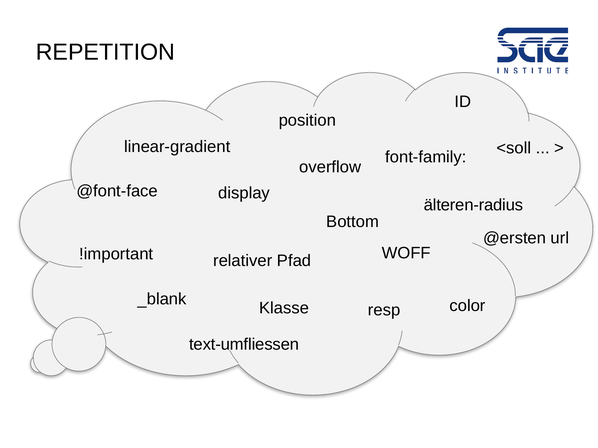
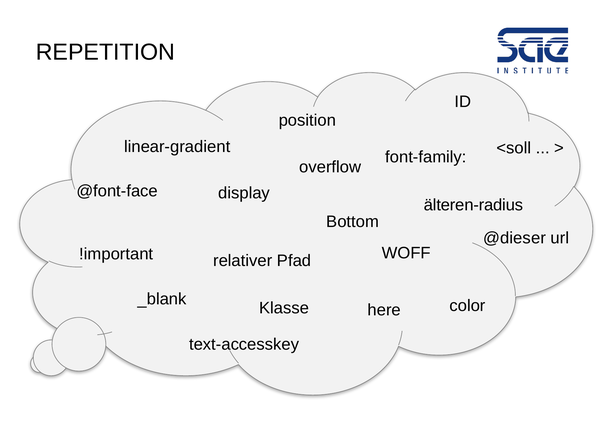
@ersten: @ersten -> @dieser
resp: resp -> here
text-umfliessen: text-umfliessen -> text-accesskey
